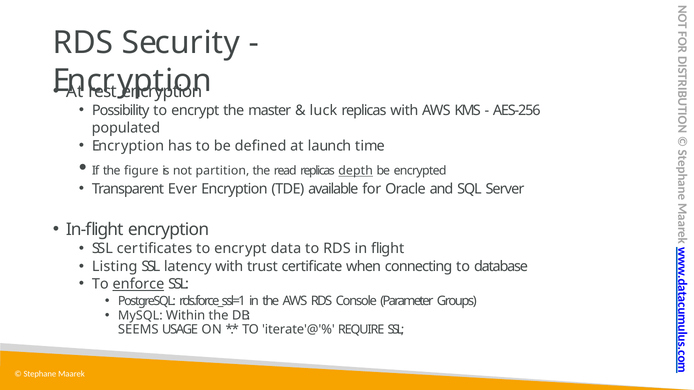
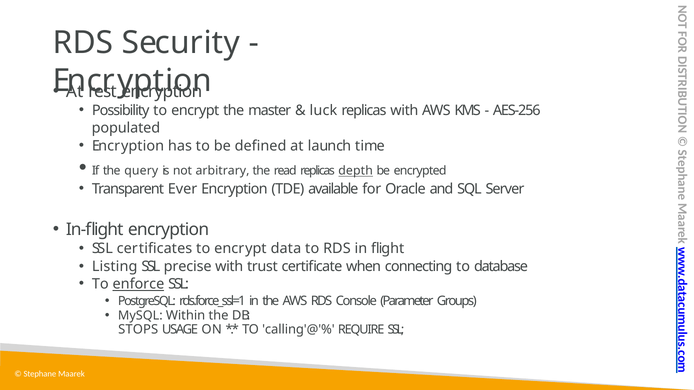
figure: figure -> query
partition: partition -> arbitrary
latency: latency -> precise
SEEMS: SEEMS -> STOPS
iterate'@'%: iterate'@'% -> calling'@'%
